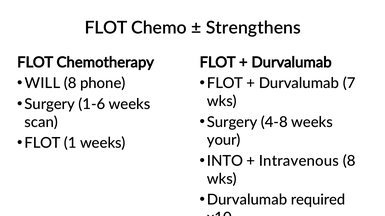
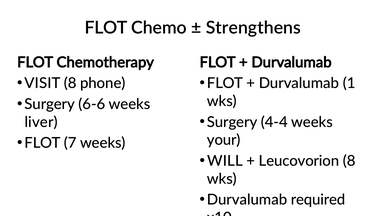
WILL: WILL -> VISIT
7: 7 -> 1
1-6: 1-6 -> 6-6
4-8: 4-8 -> 4-4
scan: scan -> liver
1: 1 -> 7
INTO: INTO -> WILL
Intravenous: Intravenous -> Leucovorion
